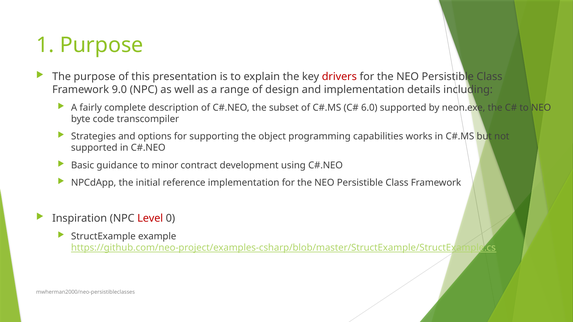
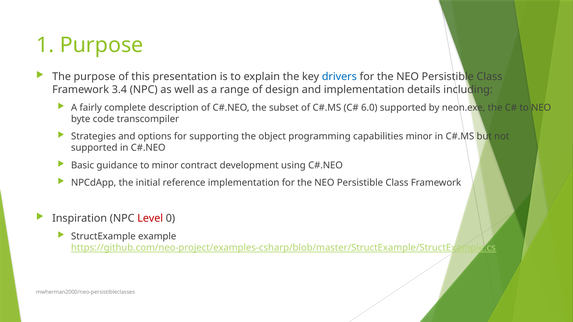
drivers colour: red -> blue
9.0: 9.0 -> 3.4
capabilities works: works -> minor
